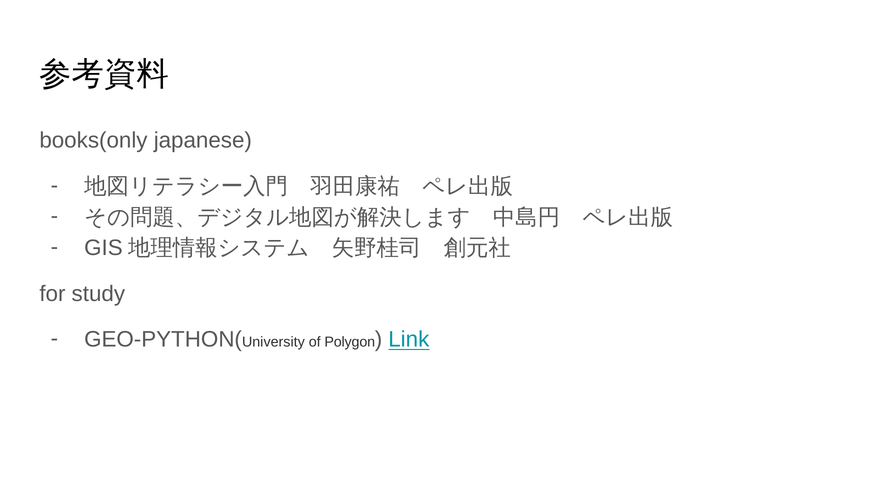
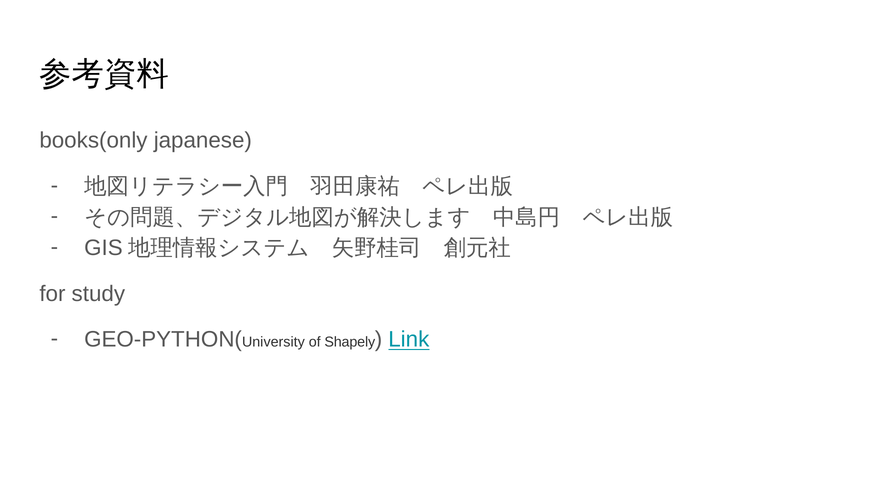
Polygon: Polygon -> Shapely
